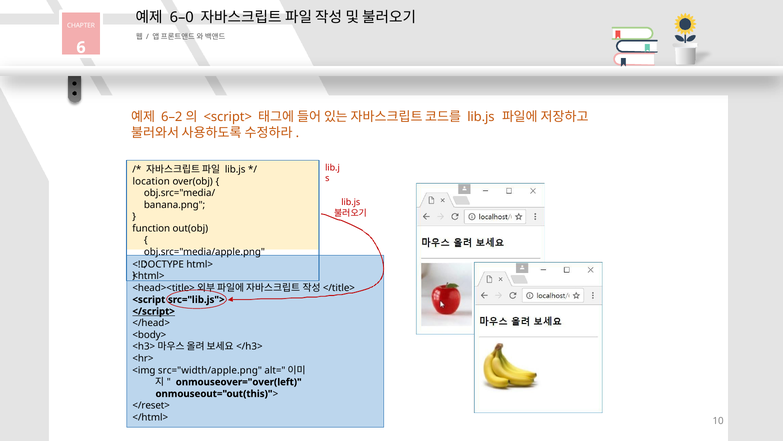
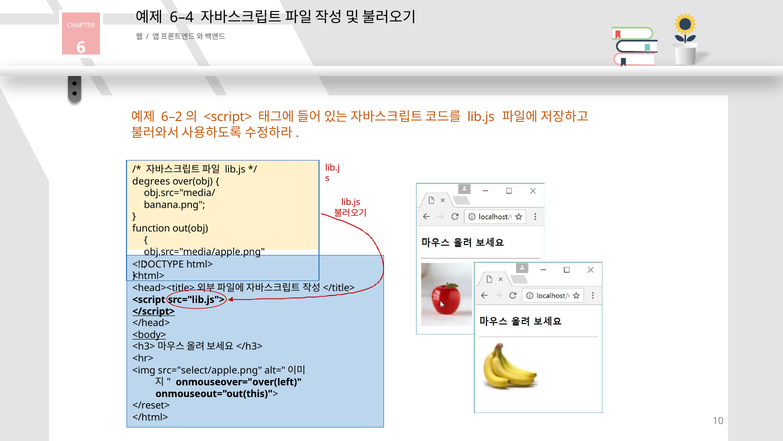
6–0: 6–0 -> 6–4
location: location -> degrees
<body> underline: none -> present
src="width/apple.png: src="width/apple.png -> src="select/apple.png
